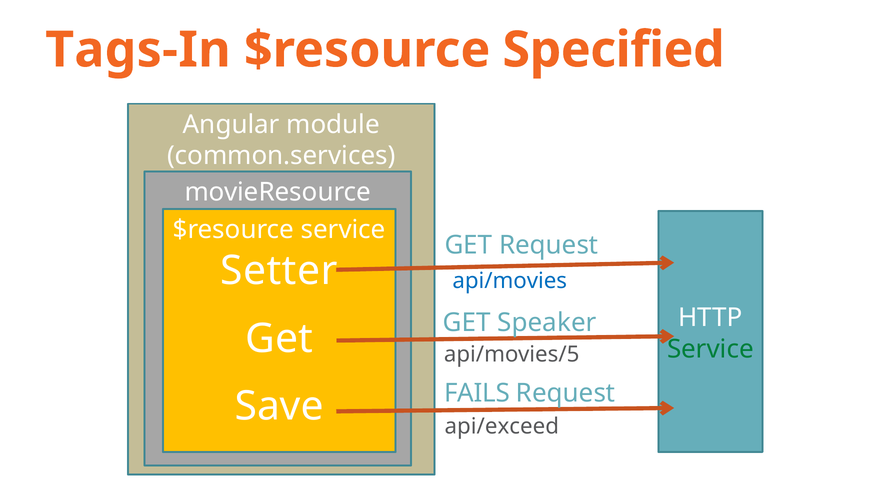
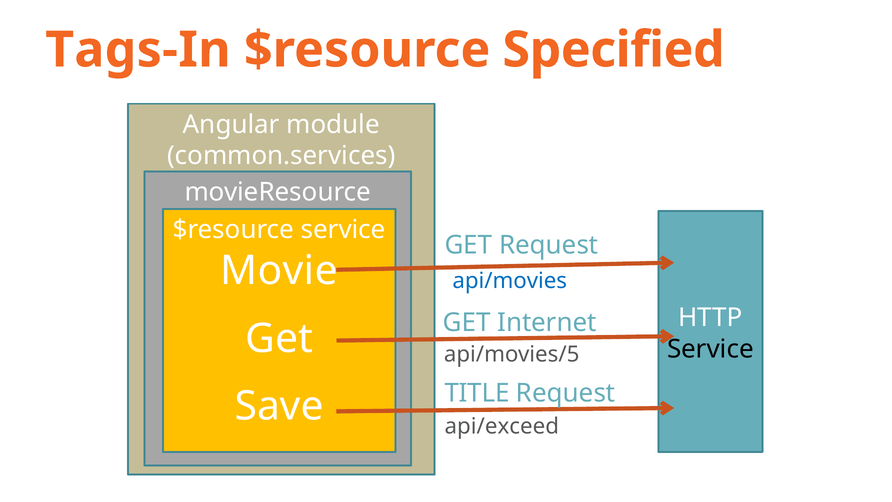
Setter: Setter -> Movie
Speaker: Speaker -> Internet
Service at (710, 349) colour: green -> black
FAILS: FAILS -> TITLE
